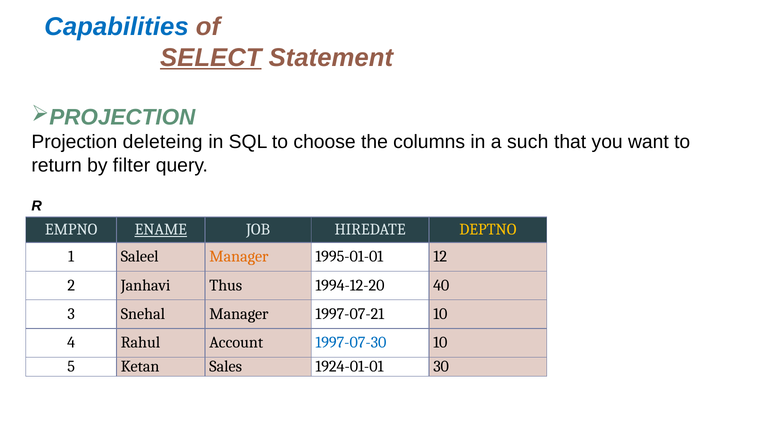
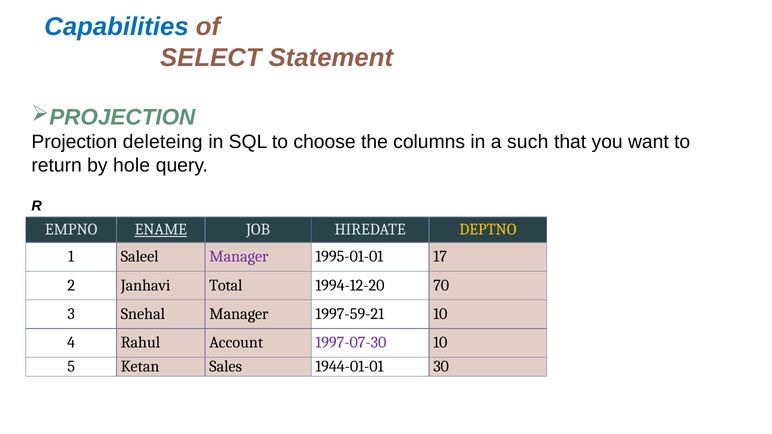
SELECT underline: present -> none
filter: filter -> hole
Manager at (239, 257) colour: orange -> purple
12: 12 -> 17
Thus: Thus -> Total
40: 40 -> 70
1997-07-21: 1997-07-21 -> 1997-59-21
1997-07-30 colour: blue -> purple
1924-01-01: 1924-01-01 -> 1944-01-01
